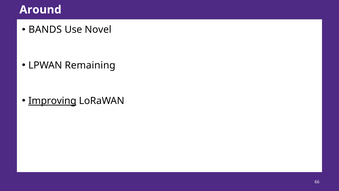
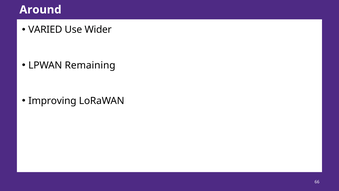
BANDS: BANDS -> VARIED
Novel: Novel -> Wider
Improving underline: present -> none
